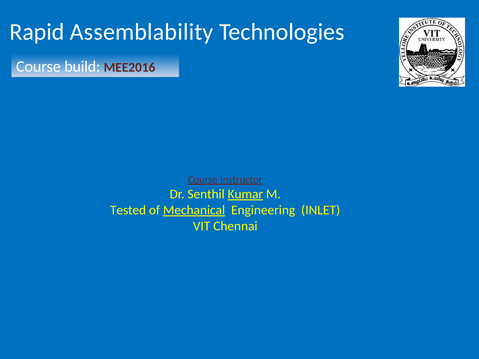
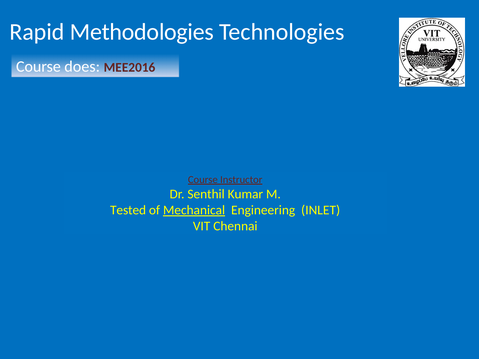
Assemblability: Assemblability -> Methodologies
build: build -> does
Kumar underline: present -> none
